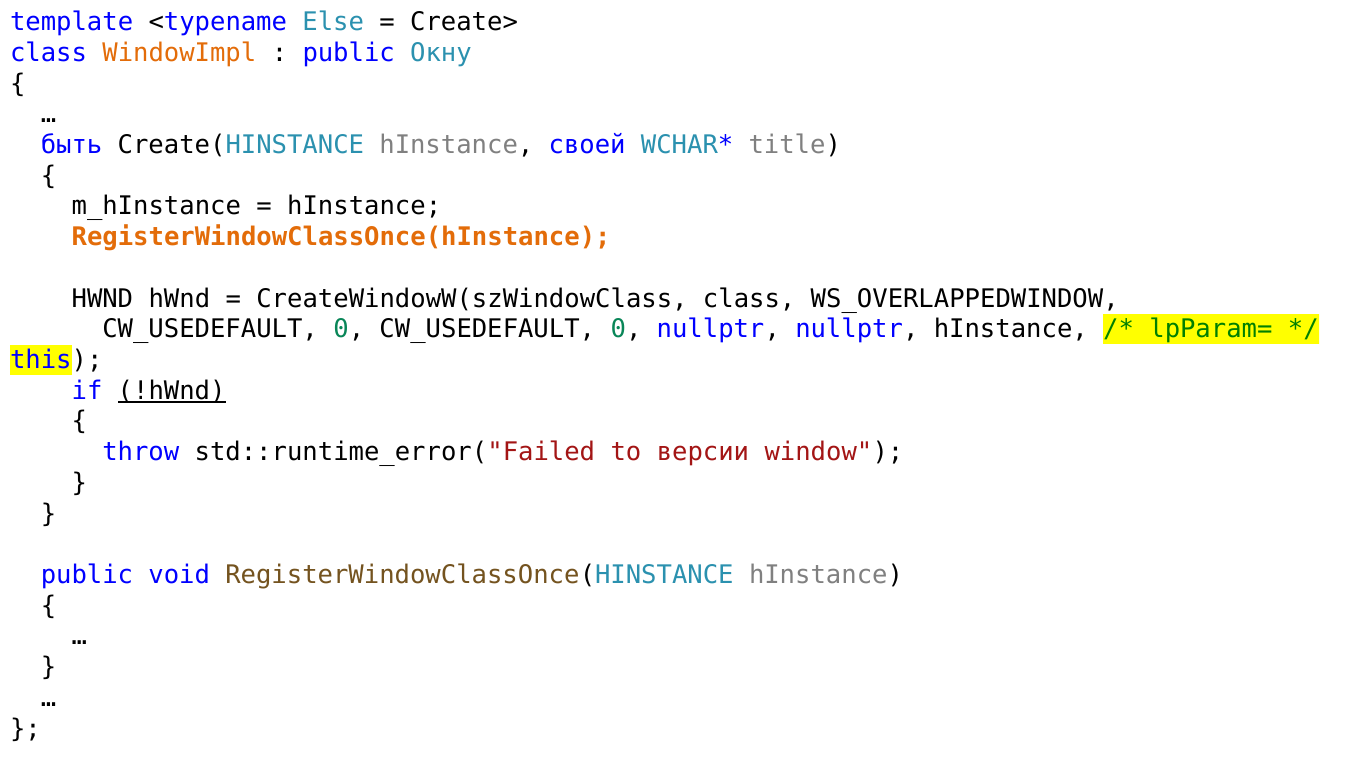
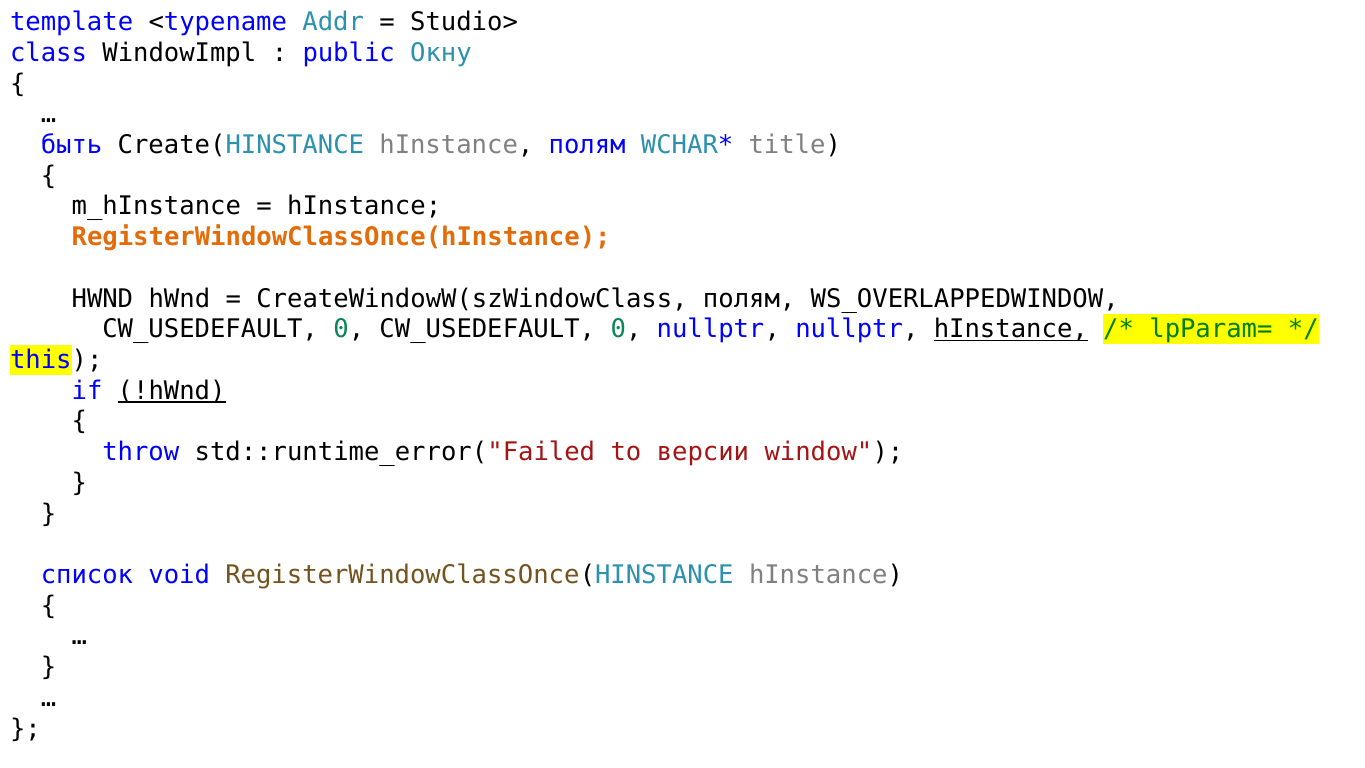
Else: Else -> Addr
Create>: Create> -> Studio>
WindowImpl colour: orange -> black
hInstance своей: своей -> полям
CreateWindowW(szWindowClass class: class -> полям
hInstance at (1011, 329) underline: none -> present
public at (87, 575): public -> список
